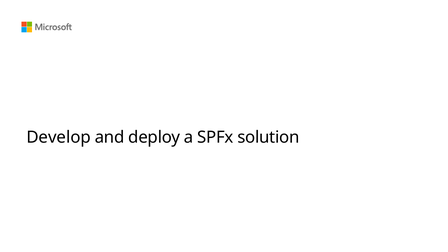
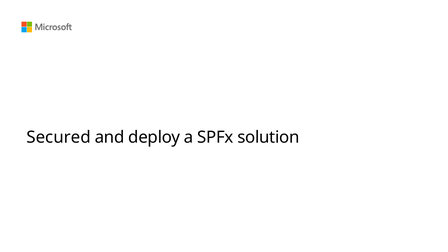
Develop: Develop -> Secured
